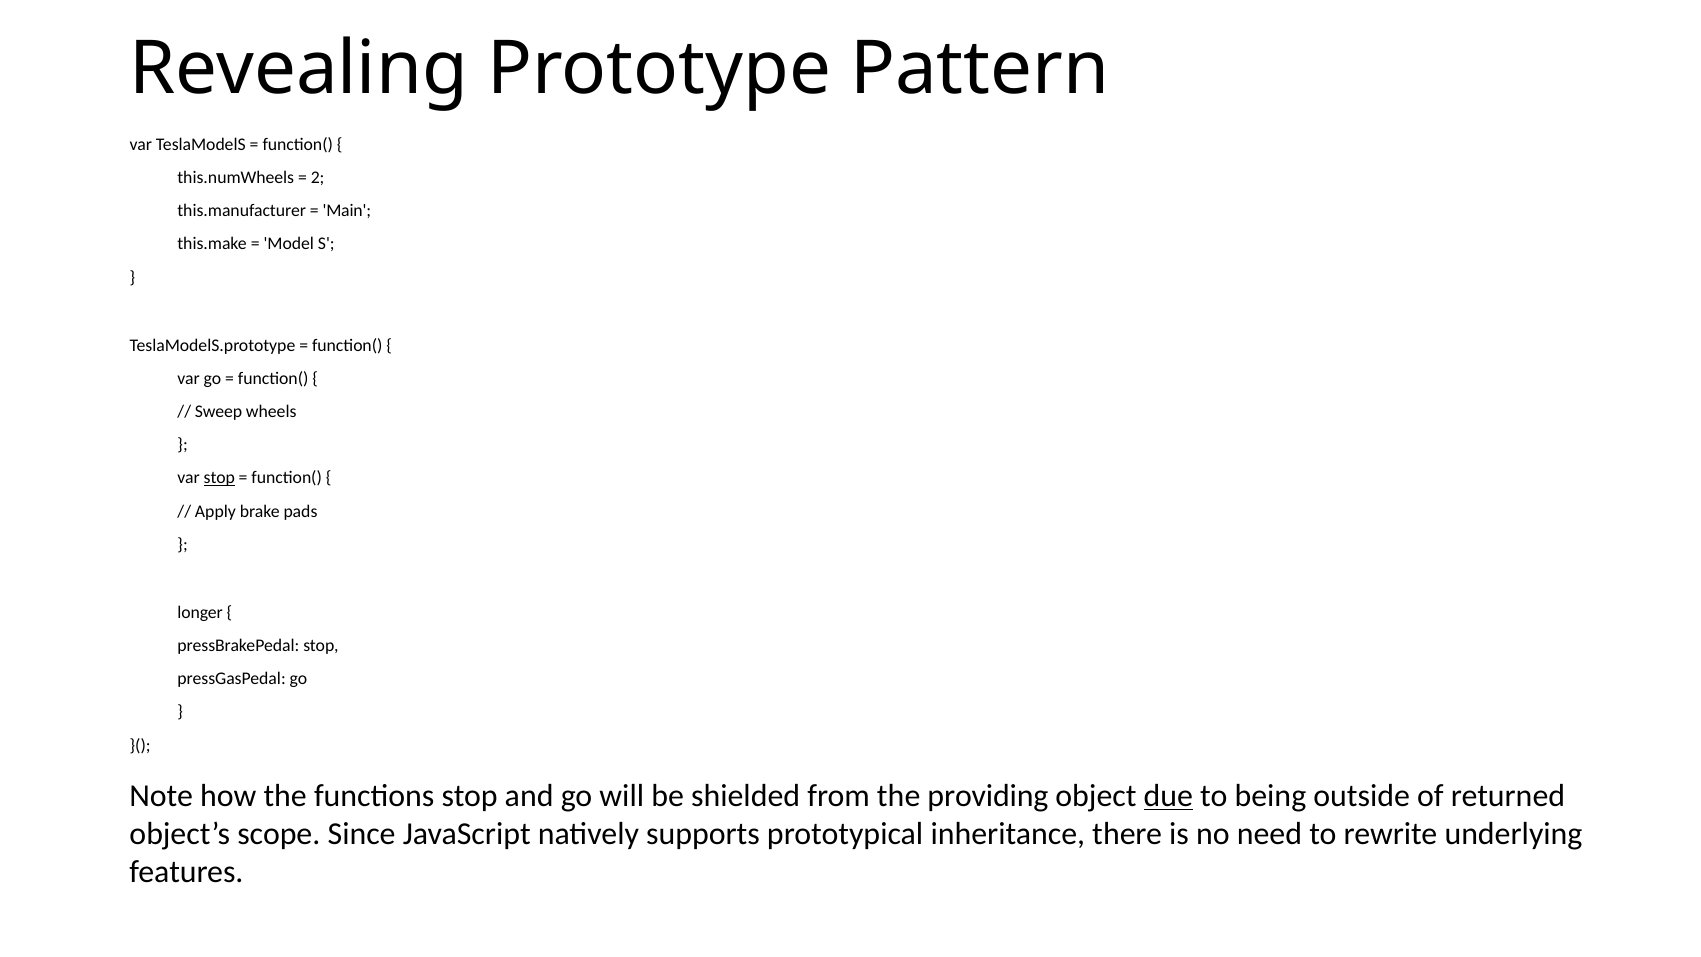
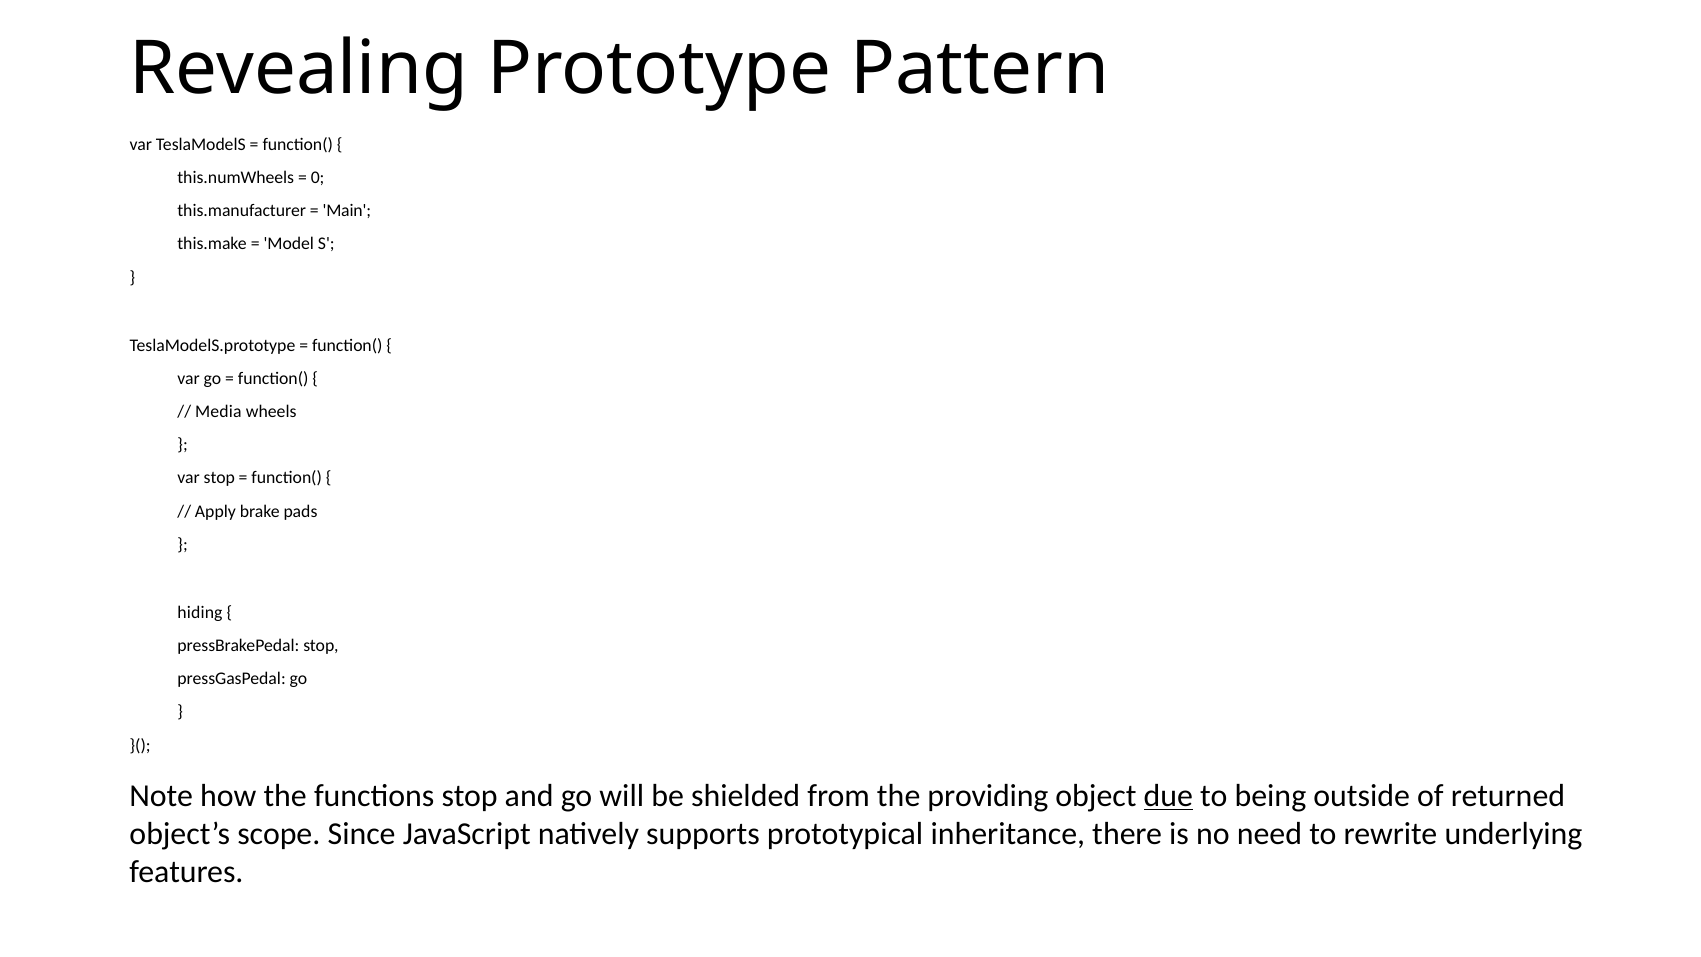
2: 2 -> 0
Sweep: Sweep -> Media
stop at (219, 478) underline: present -> none
longer: longer -> hiding
